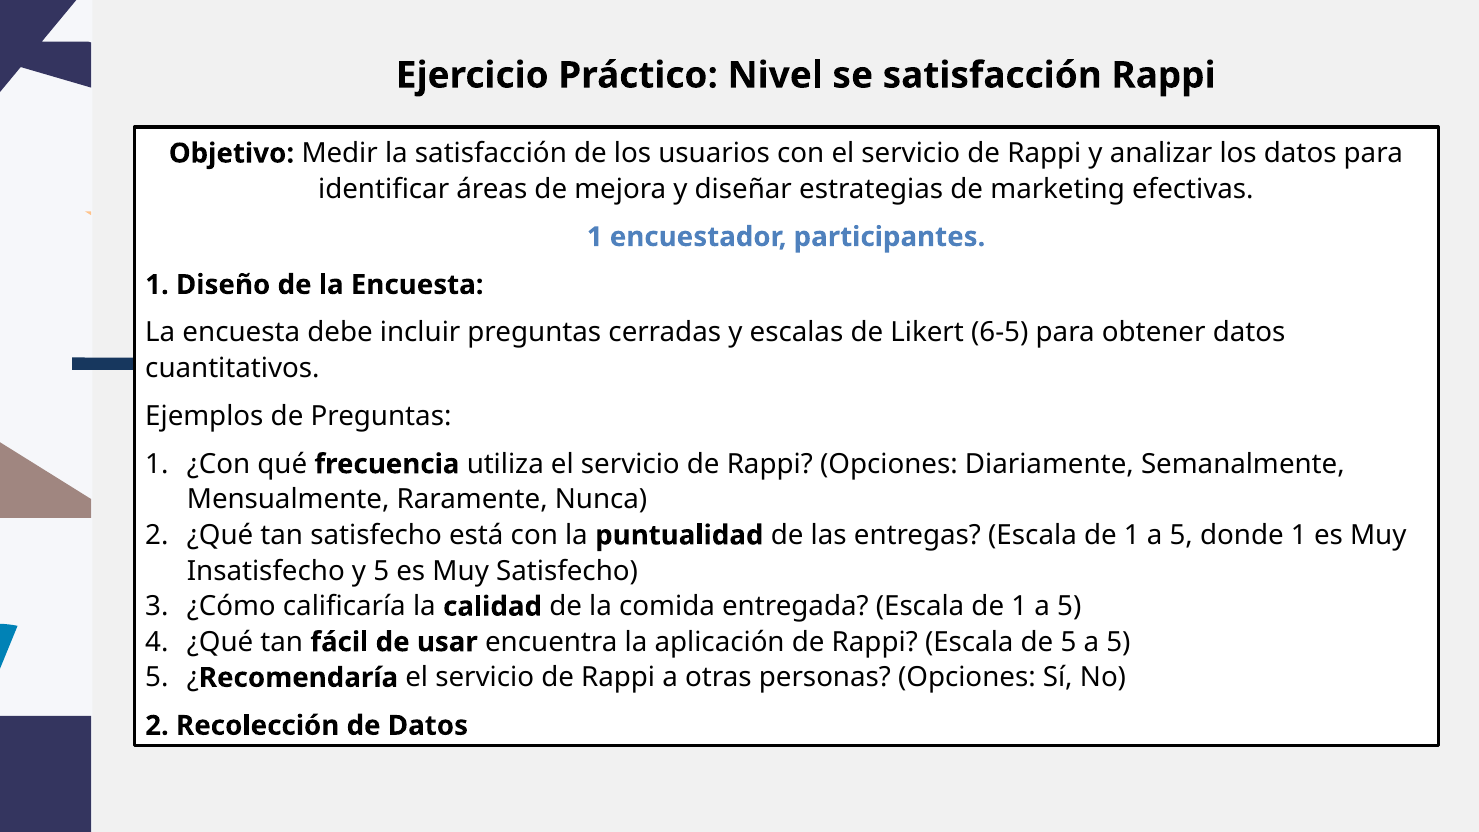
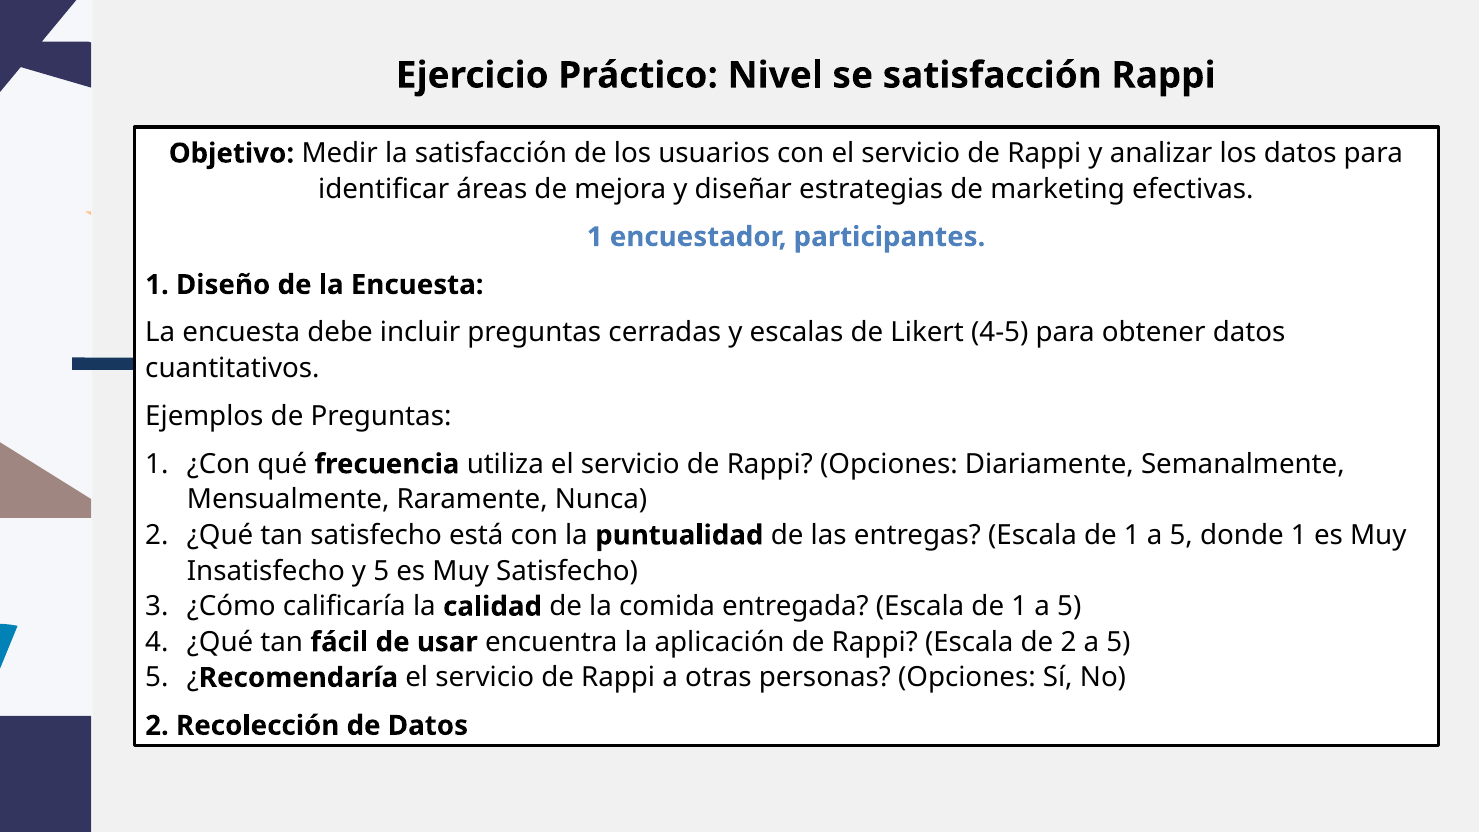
6-5: 6-5 -> 4-5
de 5: 5 -> 2
